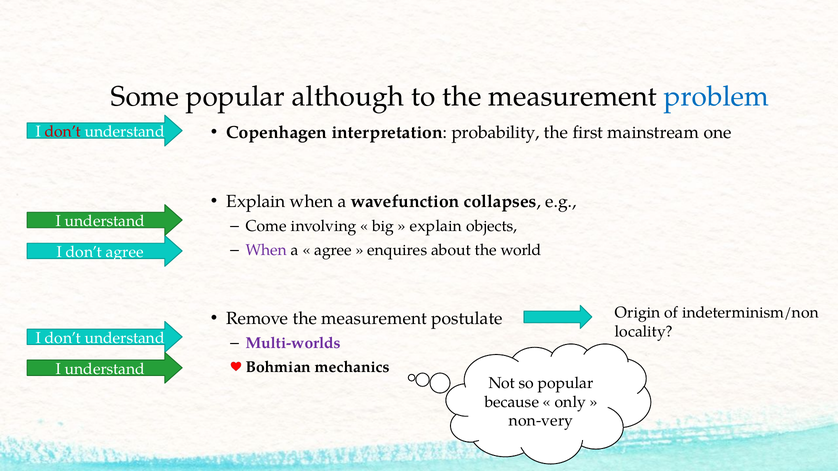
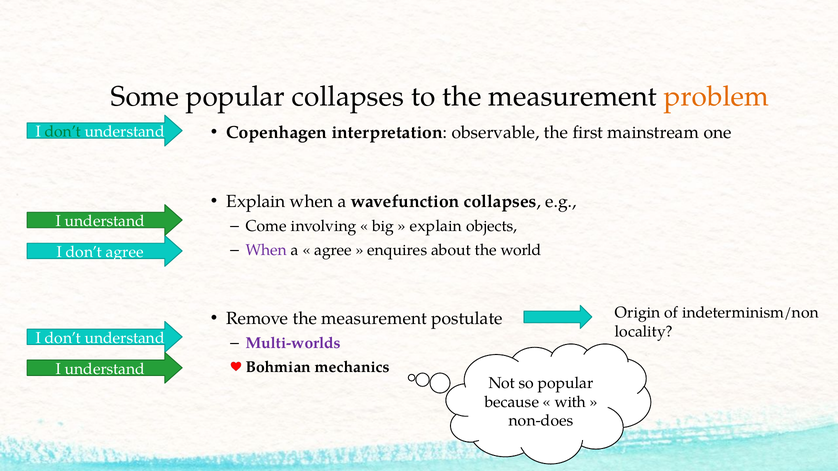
popular although: although -> collapses
problem colour: blue -> orange
probability: probability -> observable
don’t at (63, 132) colour: red -> green
only: only -> with
non-very: non-very -> non-does
